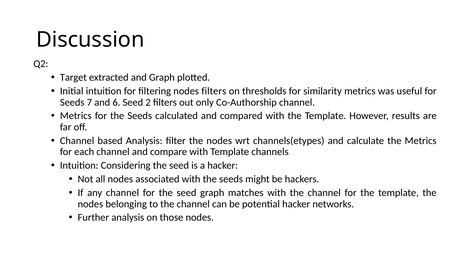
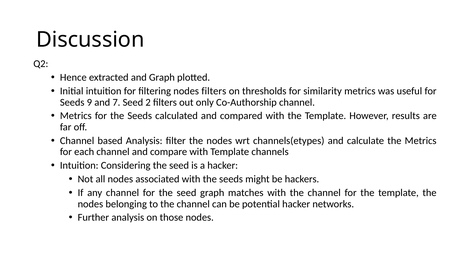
Target: Target -> Hence
7: 7 -> 9
6: 6 -> 7
